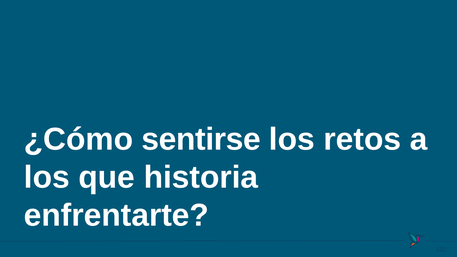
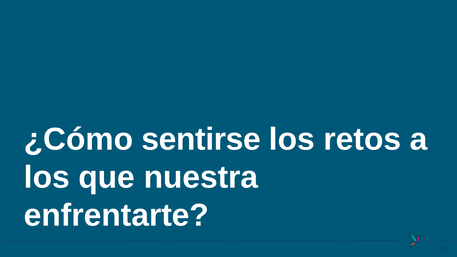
historia: historia -> nuestra
